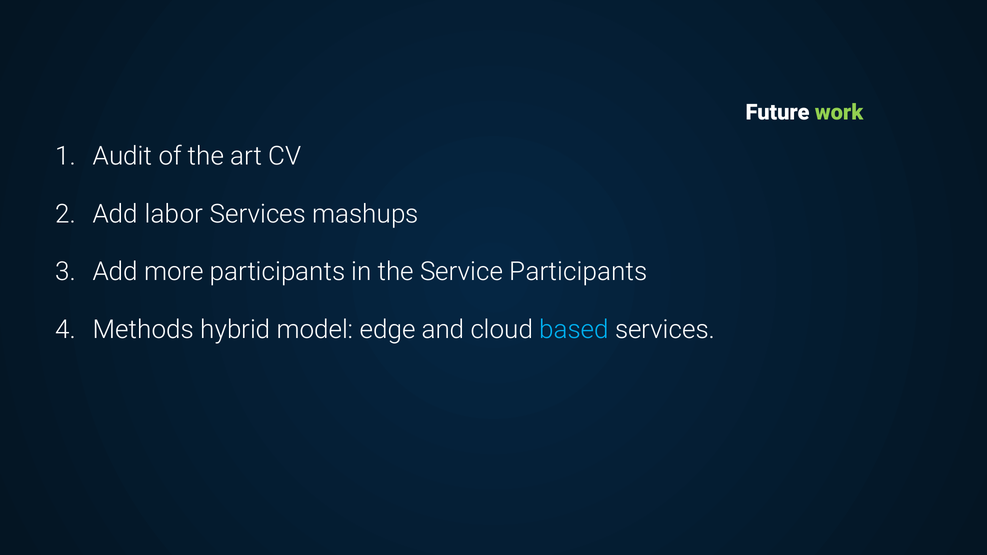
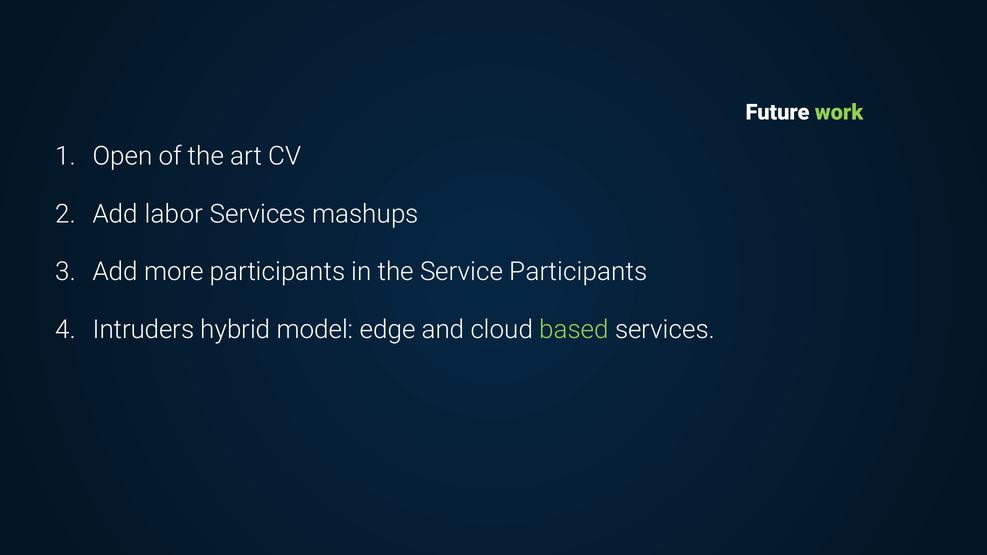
Audit: Audit -> Open
Methods: Methods -> Intruders
based colour: light blue -> light green
